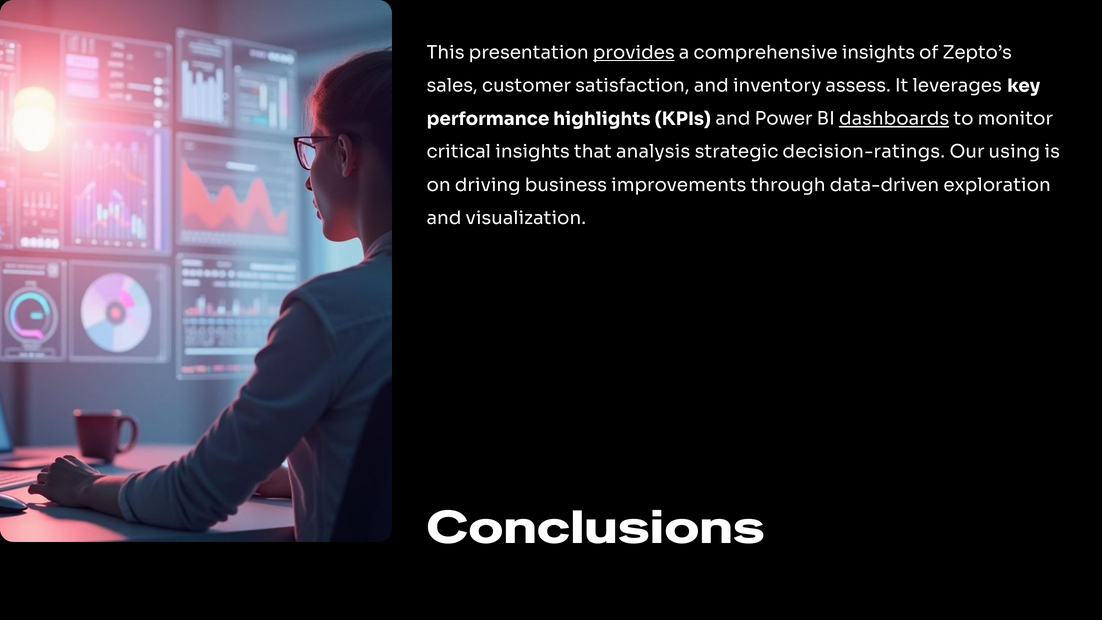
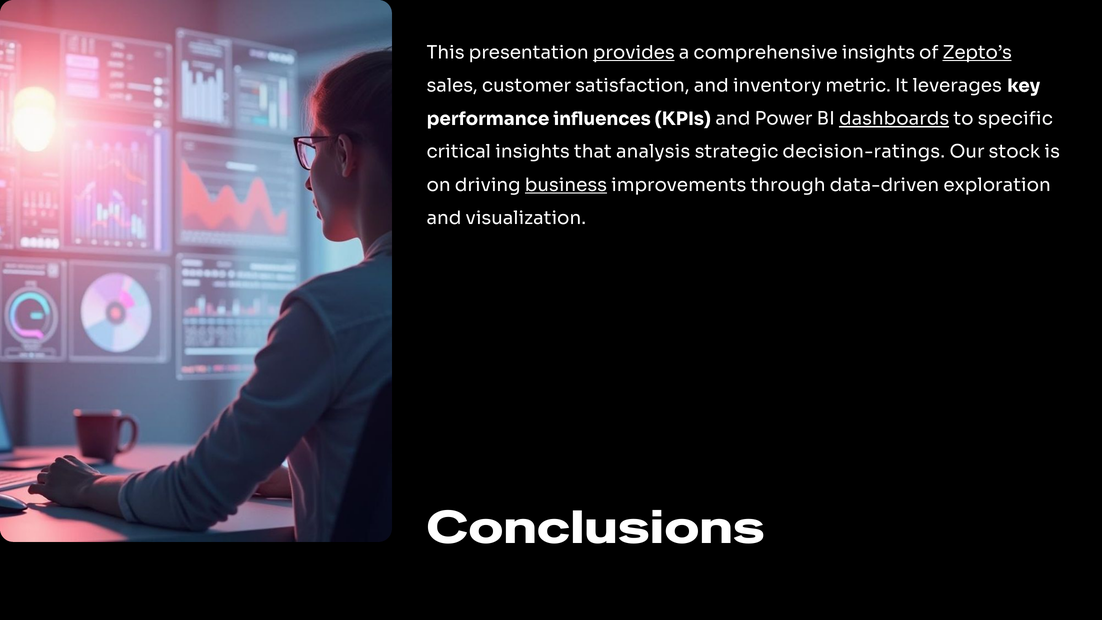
Zepto’s underline: none -> present
assess: assess -> metric
highlights: highlights -> influences
monitor: monitor -> specific
using: using -> stock
business underline: none -> present
